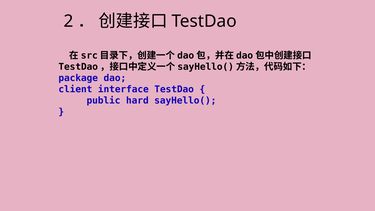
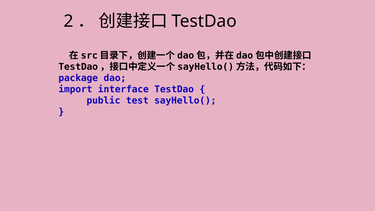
client: client -> import
hard: hard -> test
